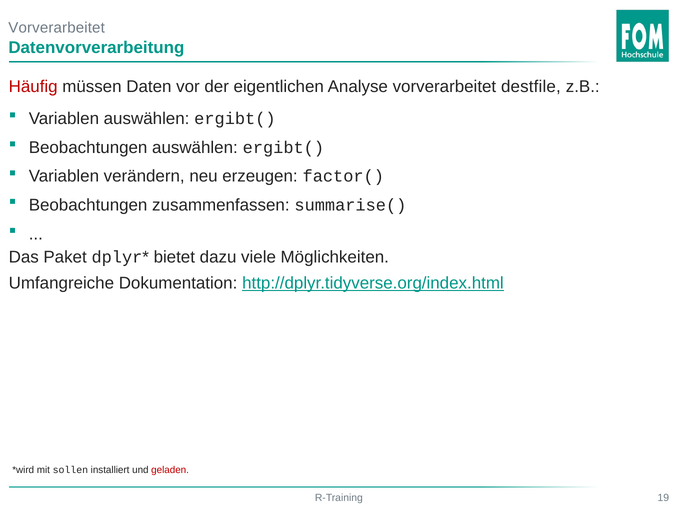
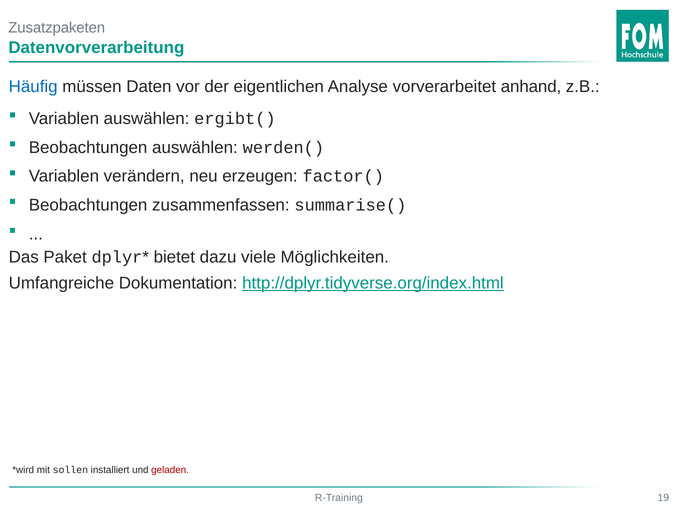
Vorverarbeitet at (57, 28): Vorverarbeitet -> Zusatzpaketen
Häufig colour: red -> blue
destfile: destfile -> anhand
Beobachtungen auswählen ergibt(: ergibt( -> werden(
